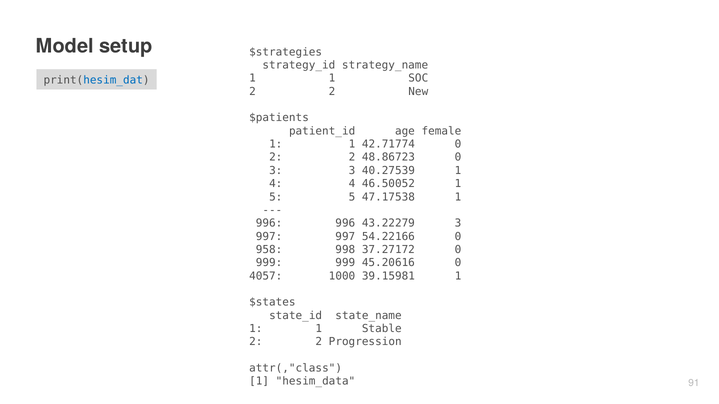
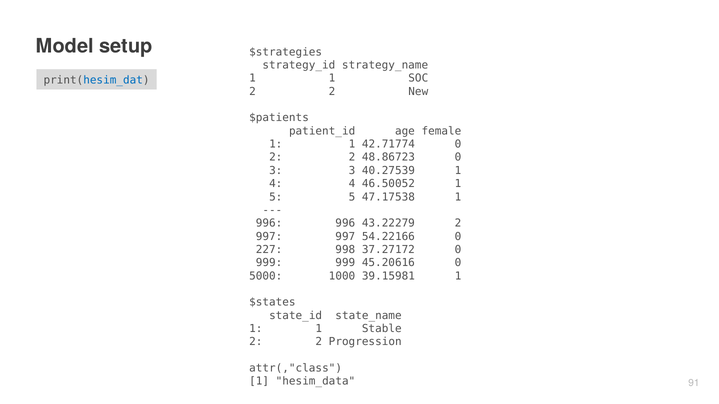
43.22279 3: 3 -> 2
958: 958 -> 227
4057: 4057 -> 5000
